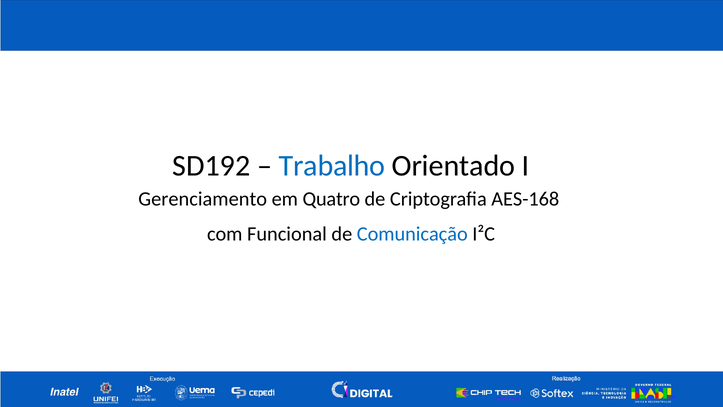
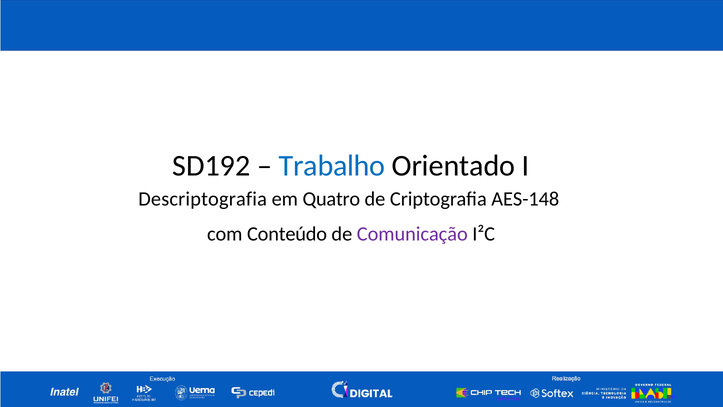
Gerenciamento: Gerenciamento -> Descriptografia
AES-168: AES-168 -> AES-148
Funcional: Funcional -> Conteúdo
Comunicação colour: blue -> purple
